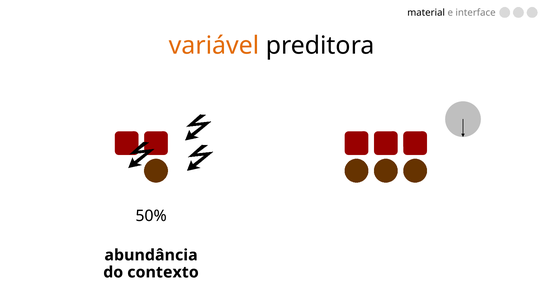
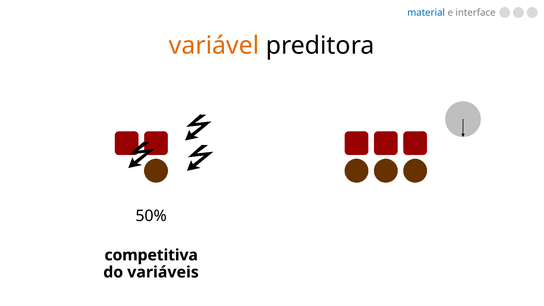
material colour: black -> blue
abundância: abundância -> competitiva
contexto: contexto -> variáveis
